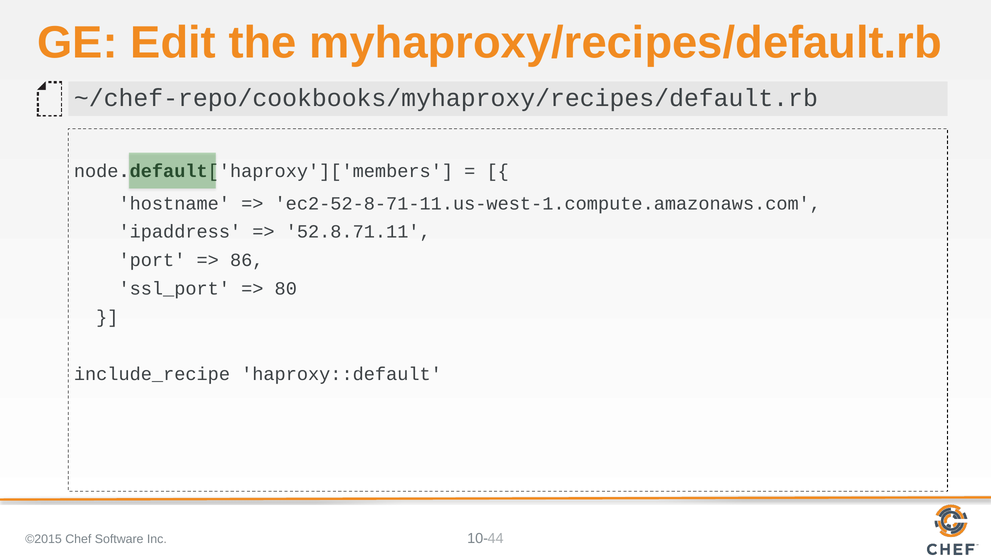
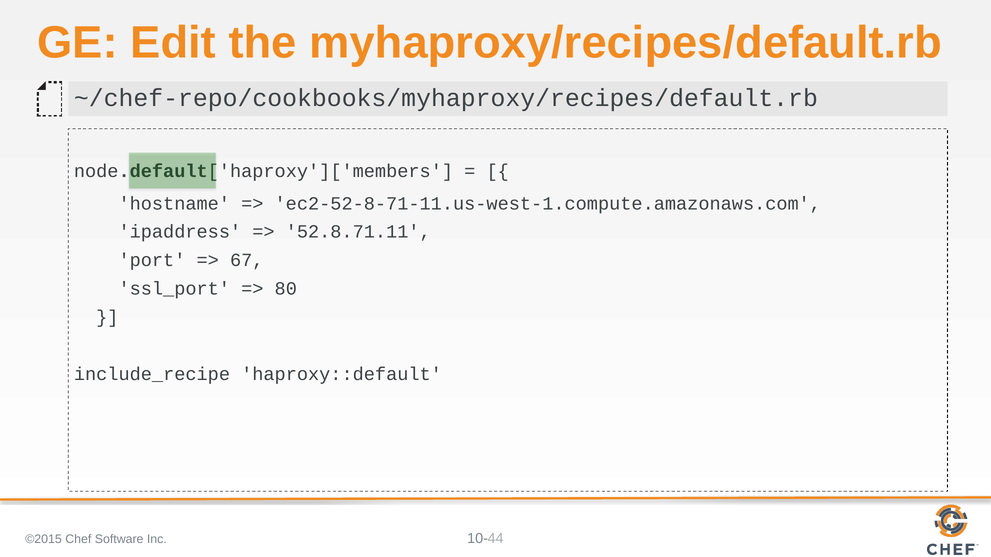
86: 86 -> 67
